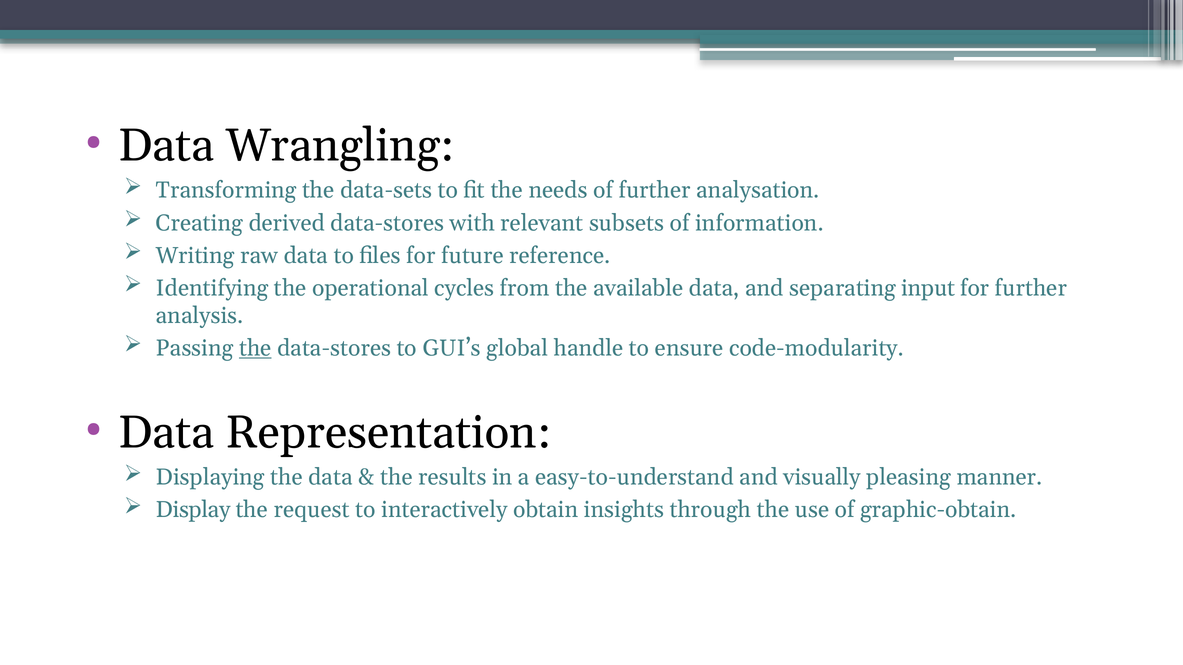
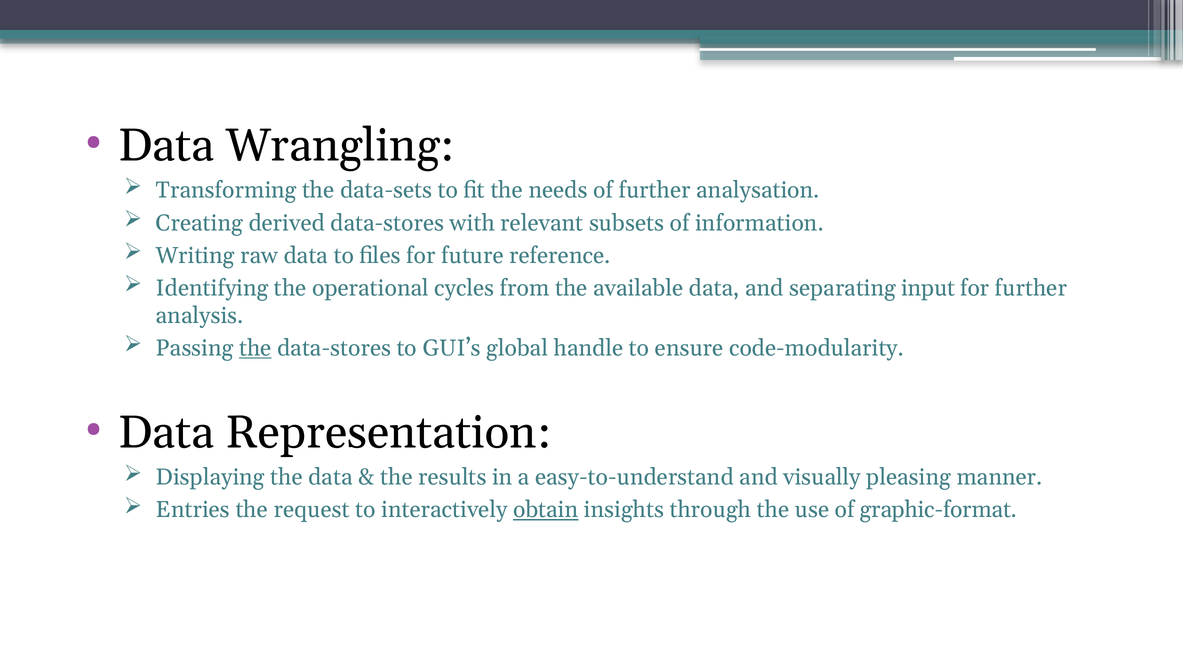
Display: Display -> Entries
obtain underline: none -> present
graphic-obtain: graphic-obtain -> graphic-format
